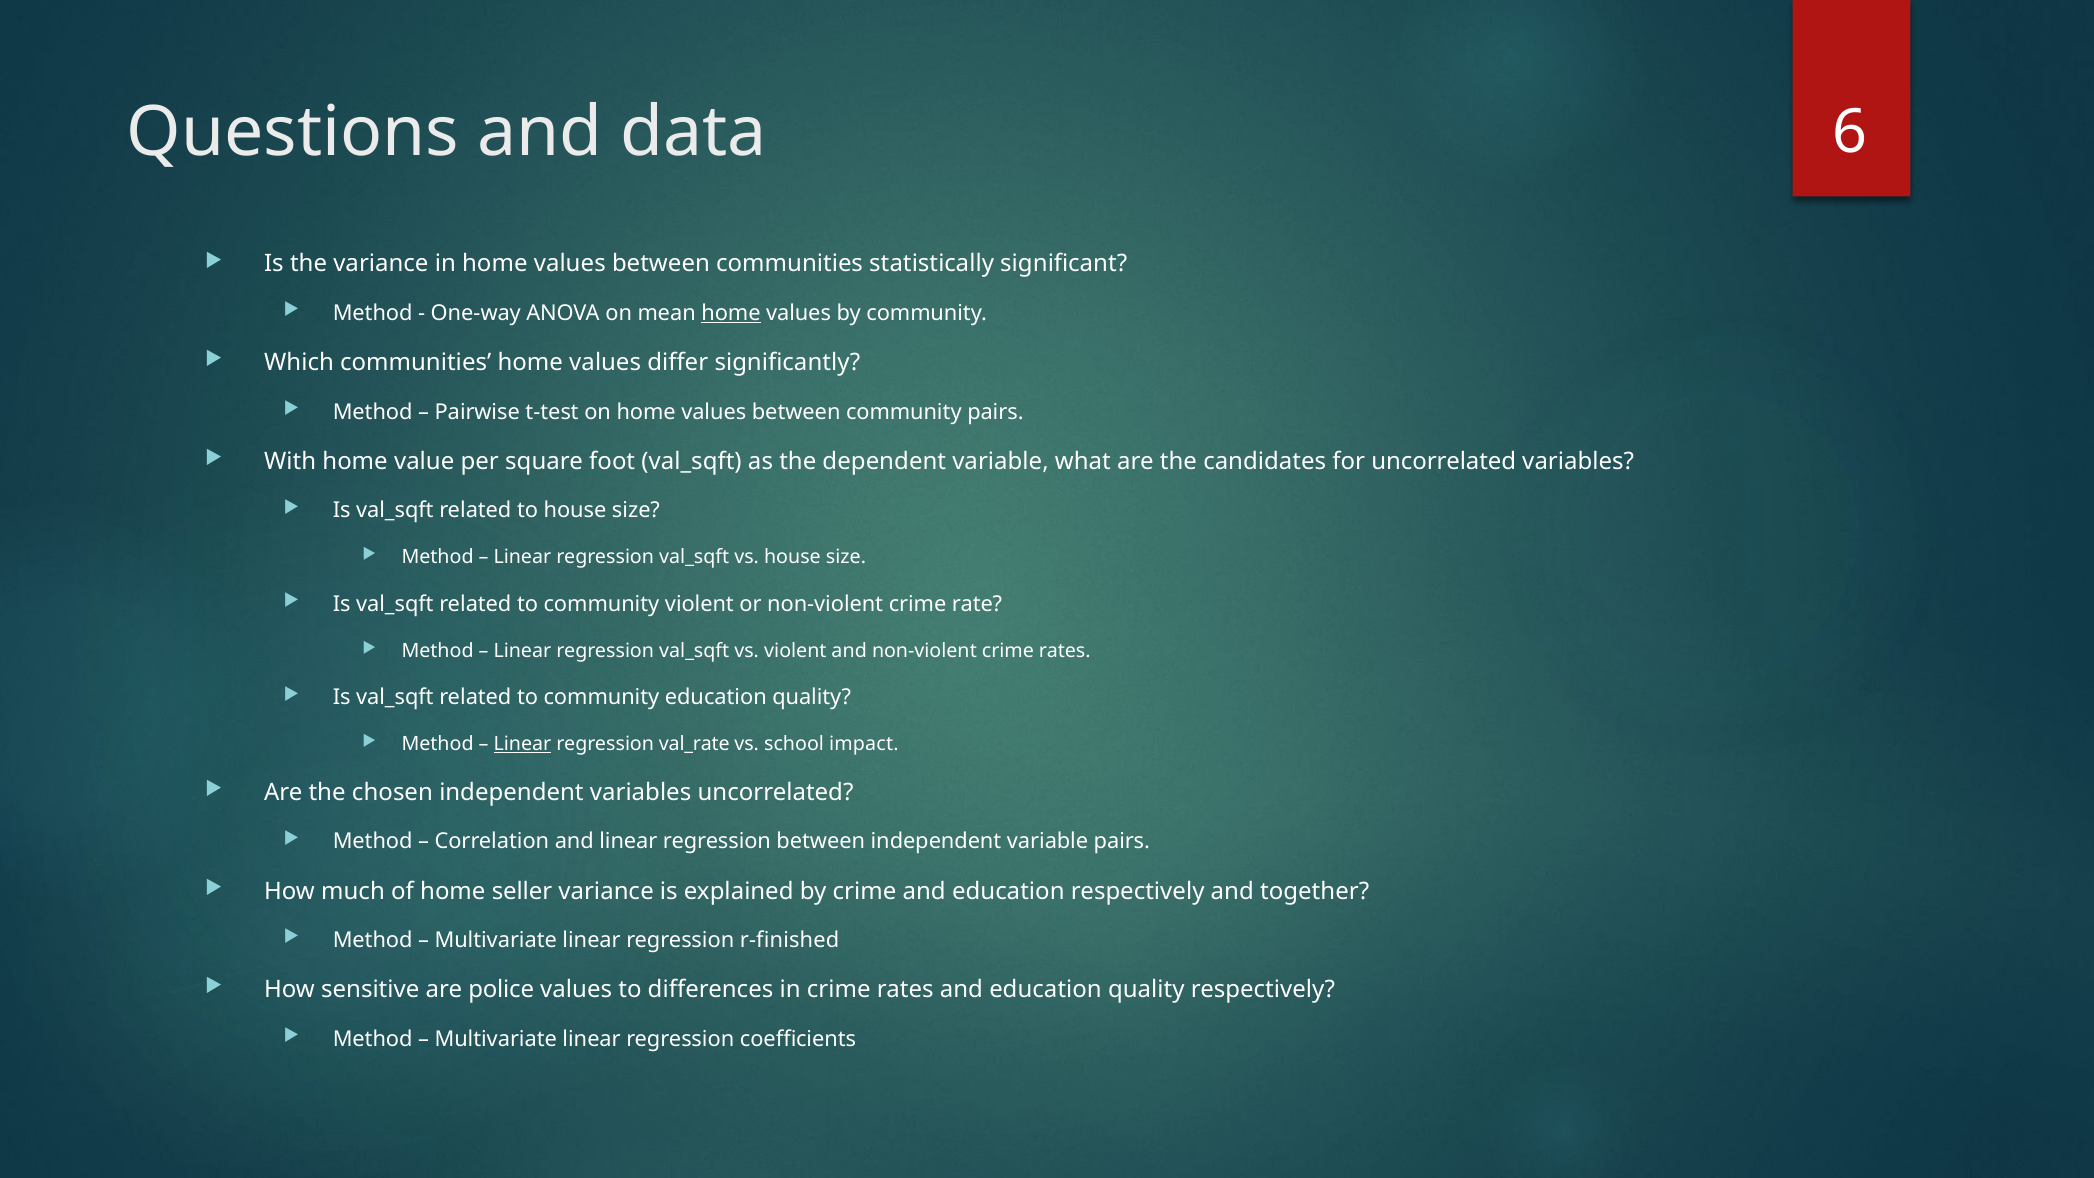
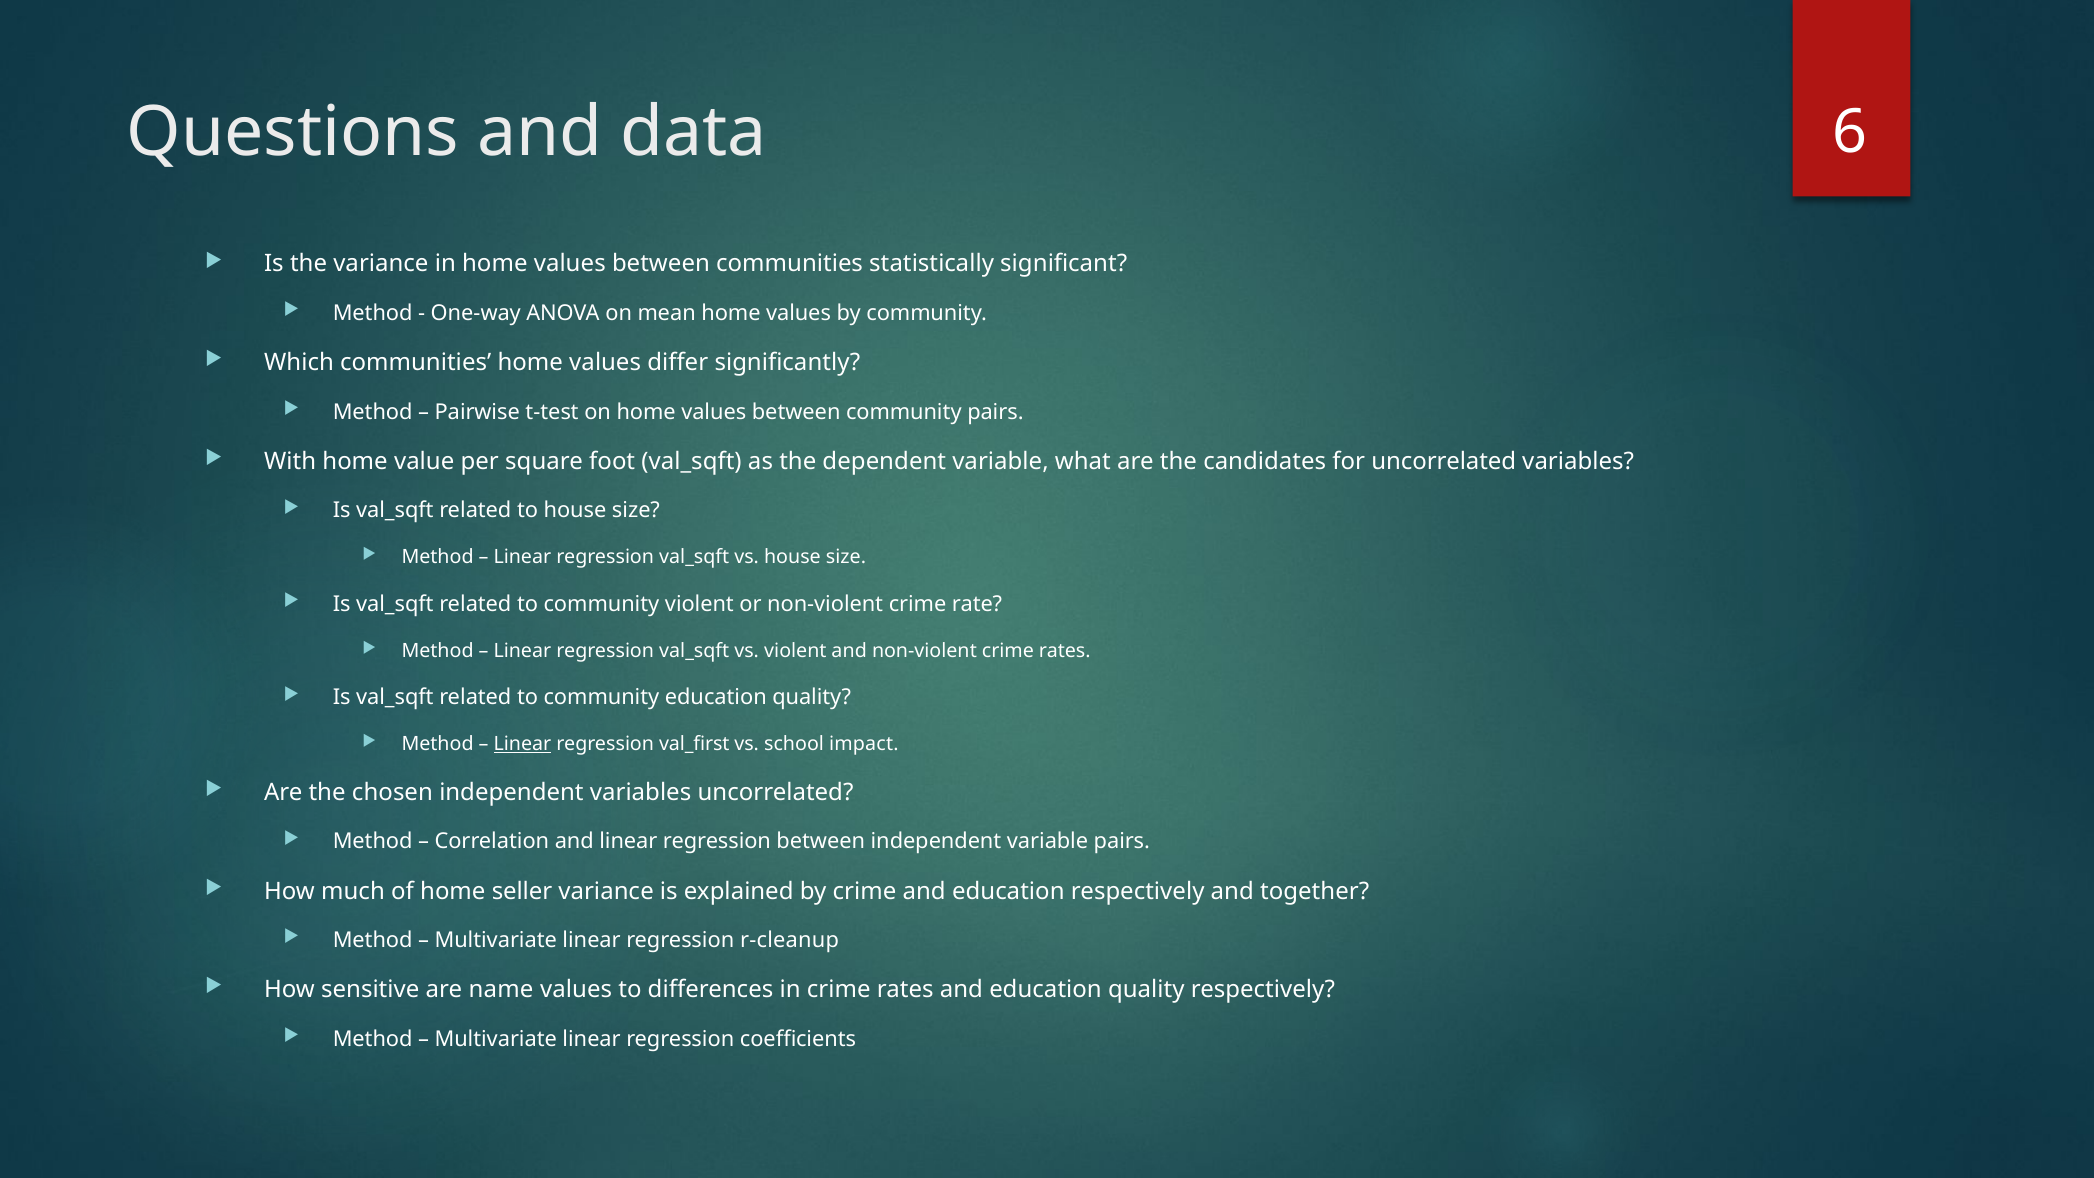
home at (731, 313) underline: present -> none
val_rate: val_rate -> val_first
r-finished: r-finished -> r-cleanup
police: police -> name
